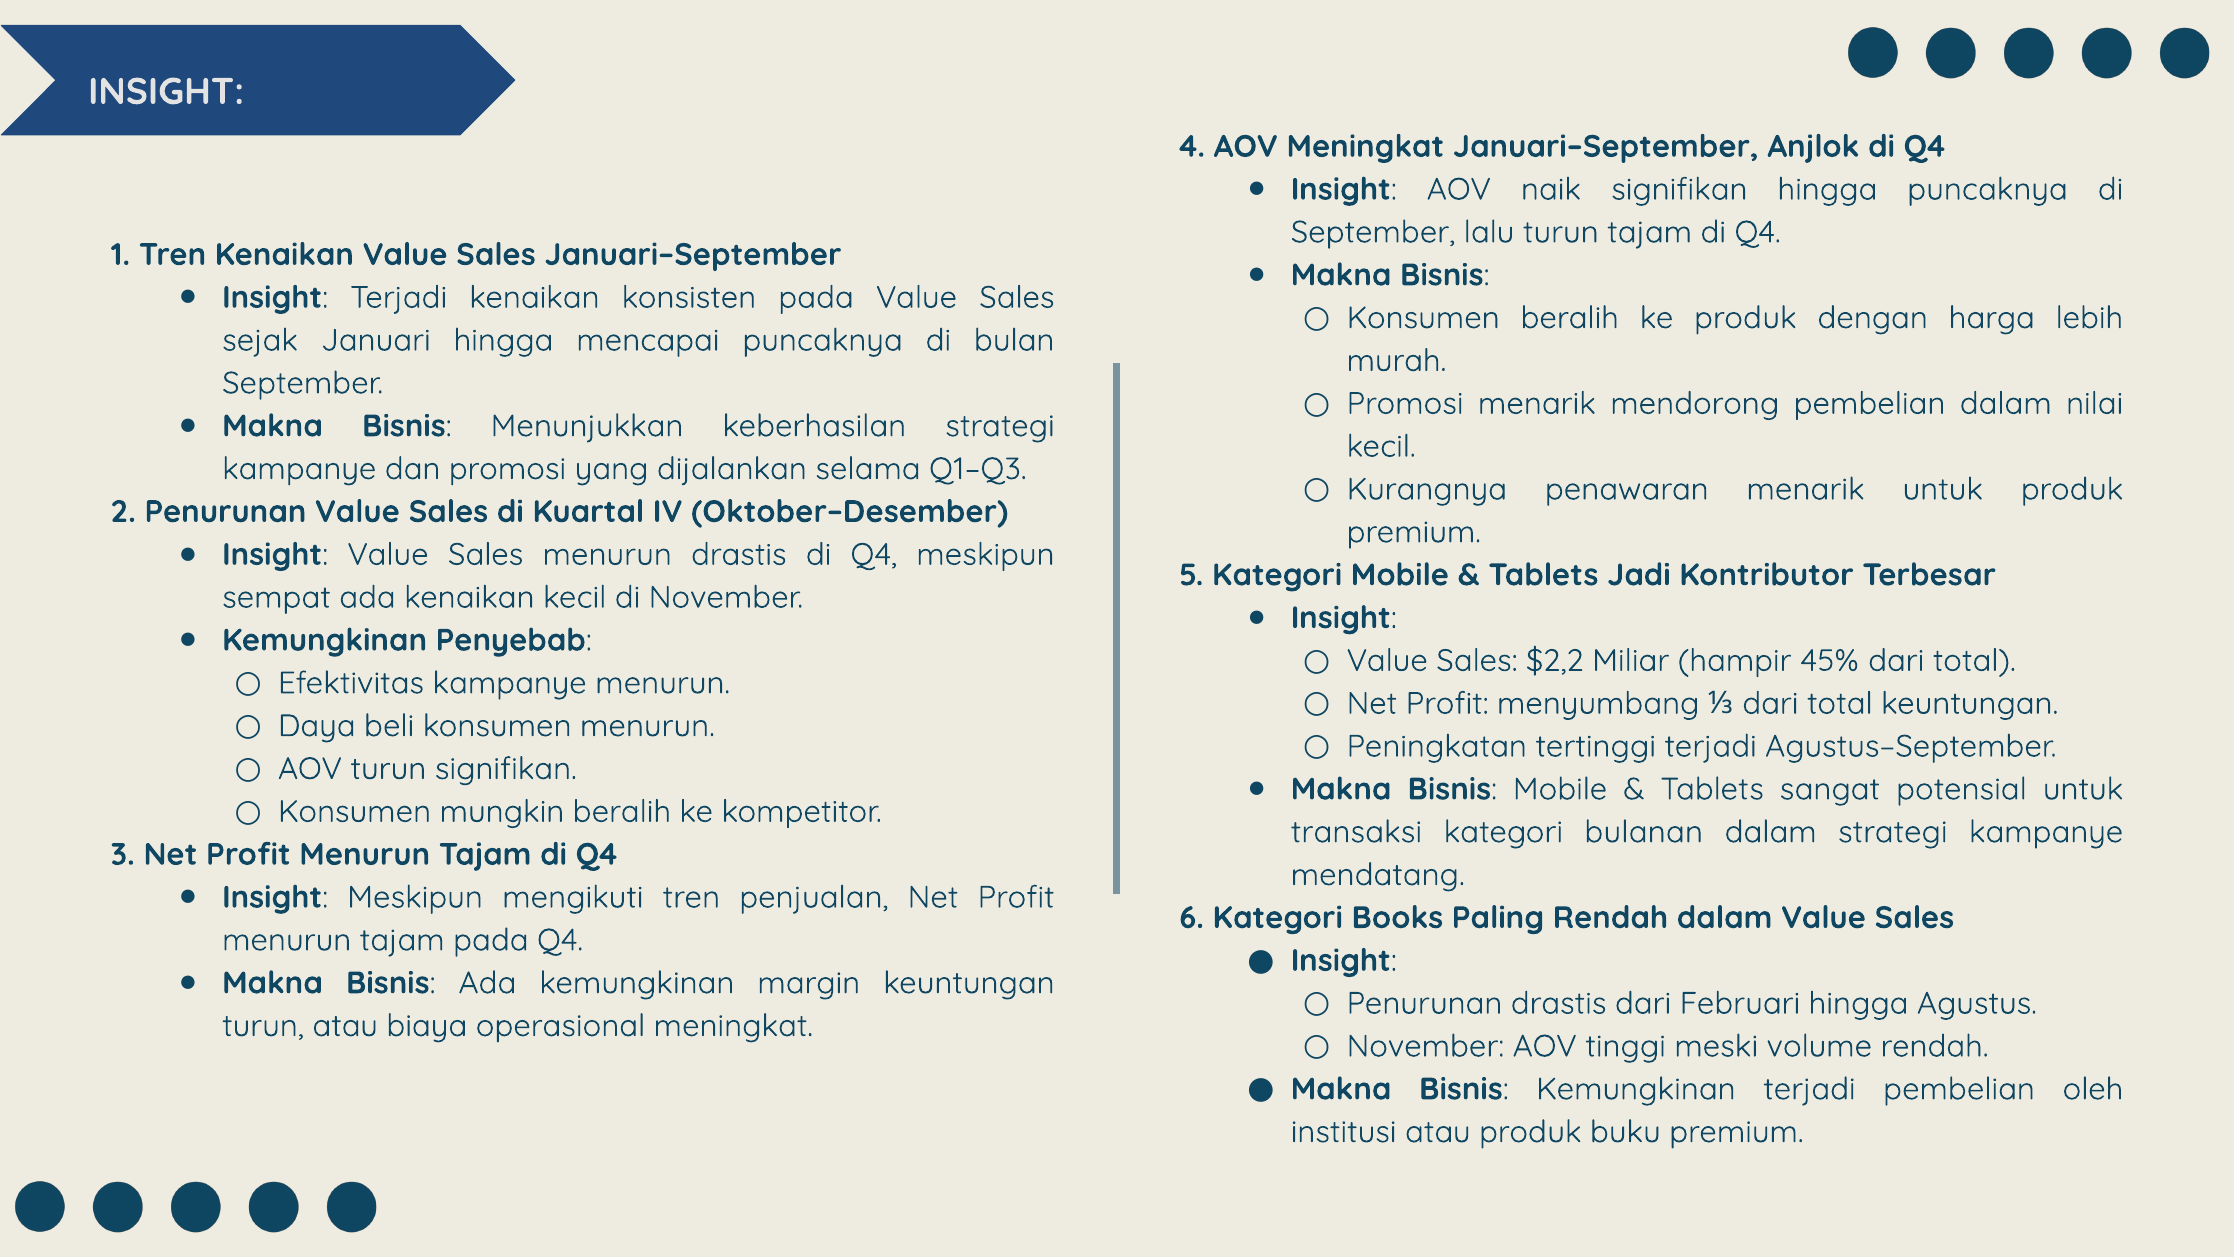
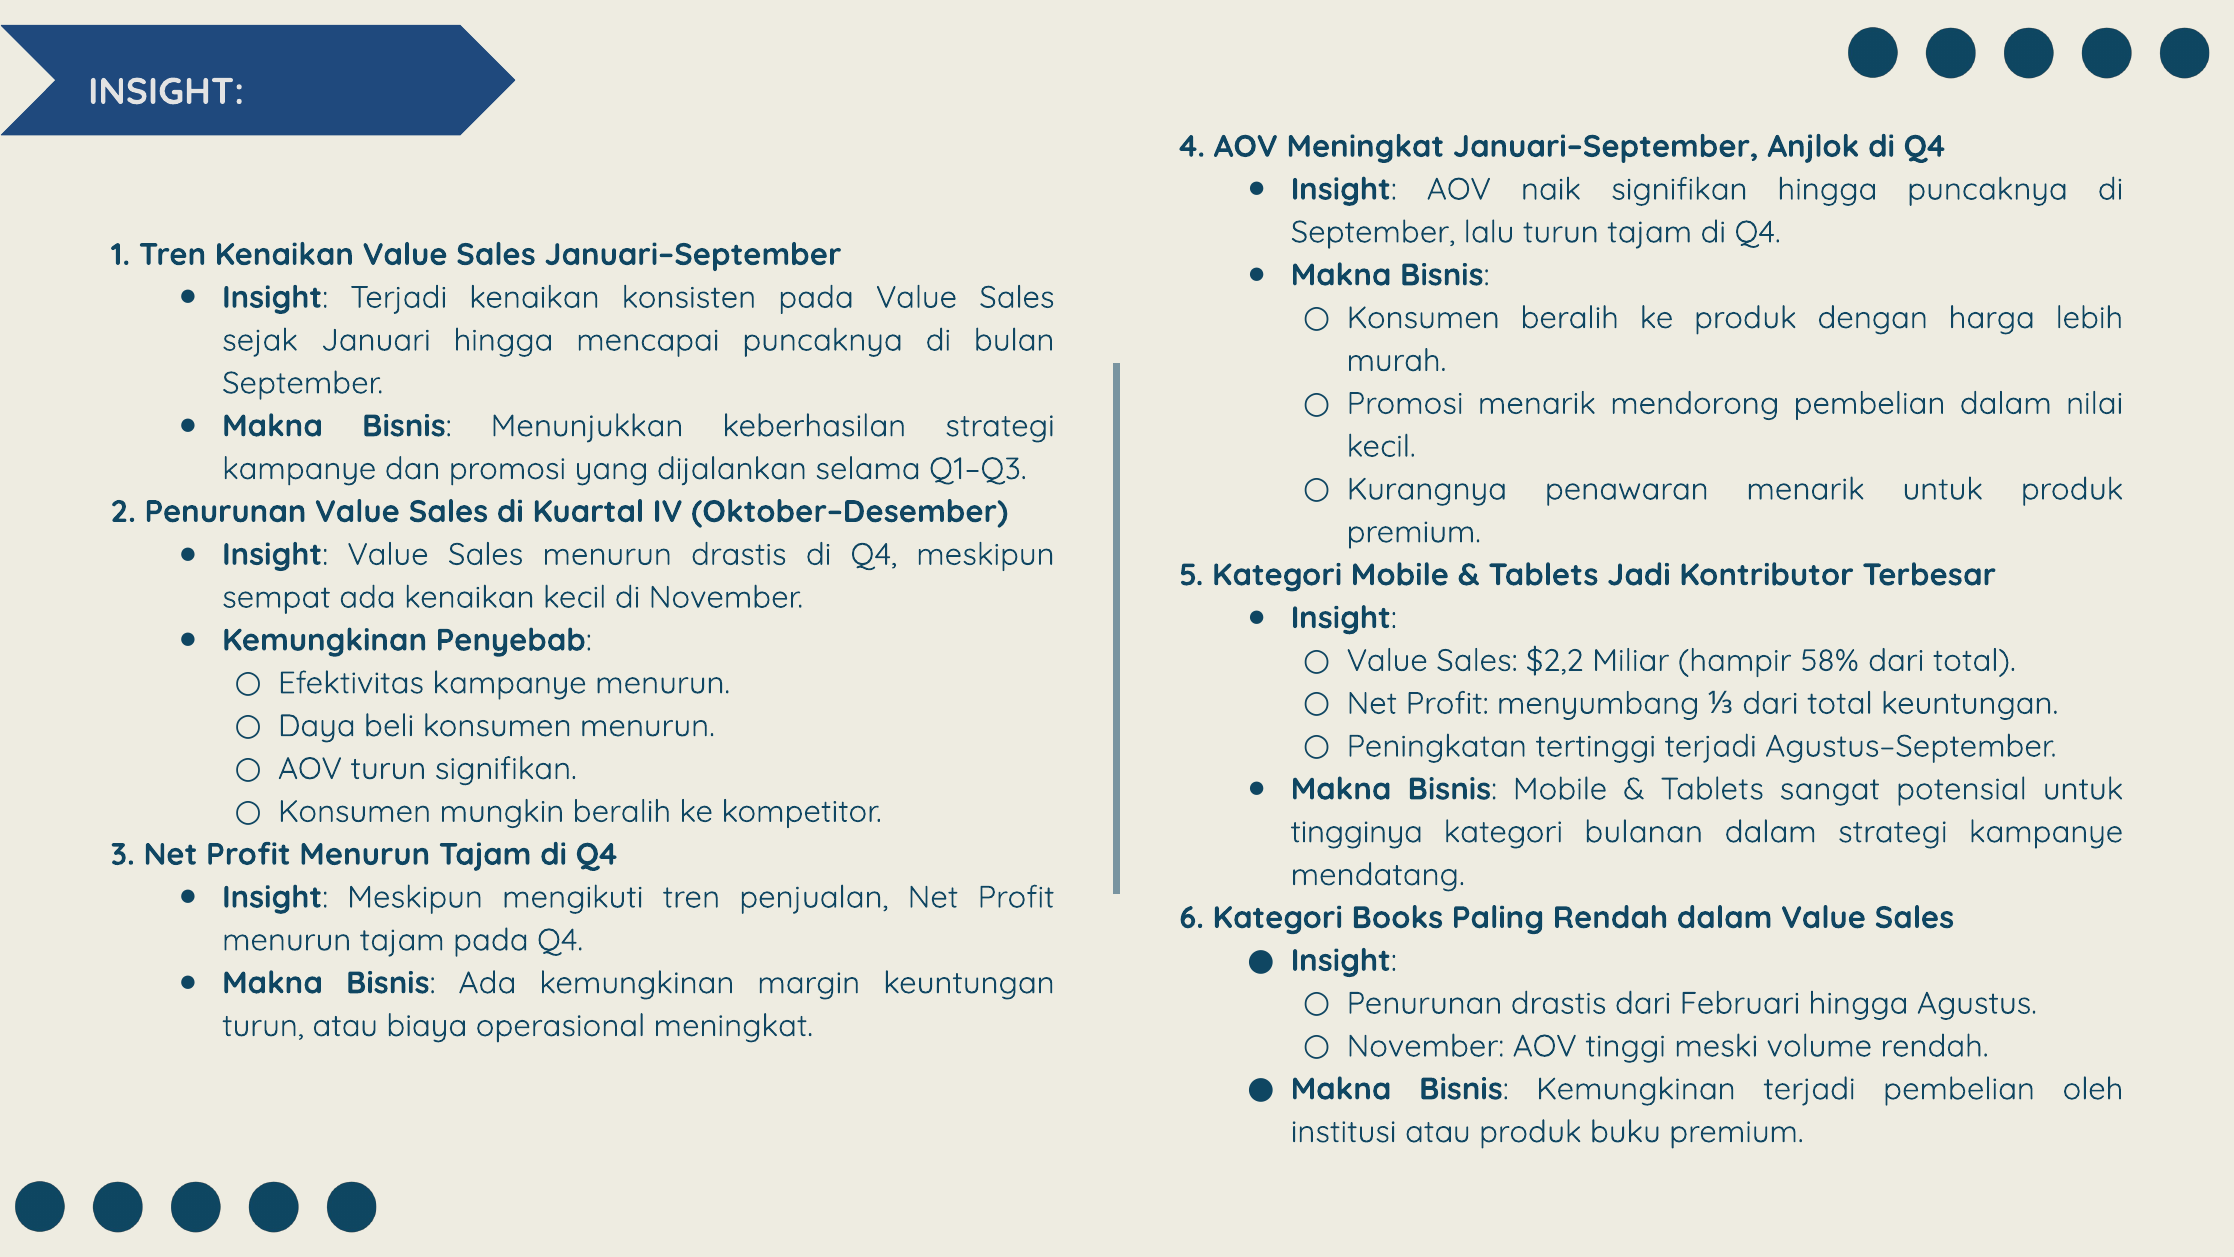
45%: 45% -> 58%
transaksi: transaksi -> tingginya
